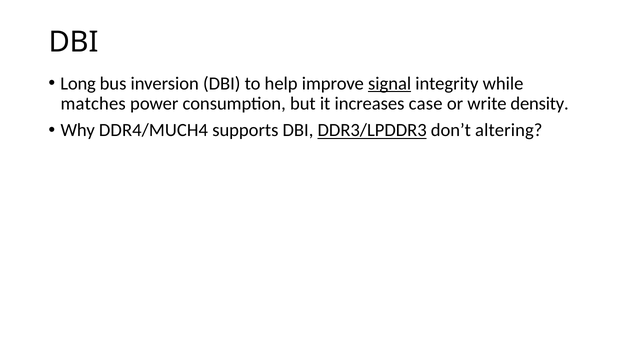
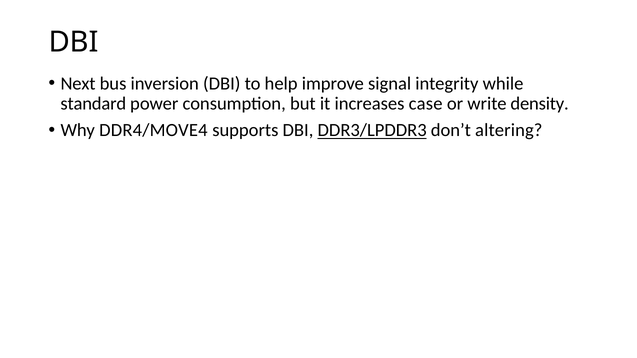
Long: Long -> Next
signal underline: present -> none
matches: matches -> standard
DDR4/MUCH4: DDR4/MUCH4 -> DDR4/MOVE4
